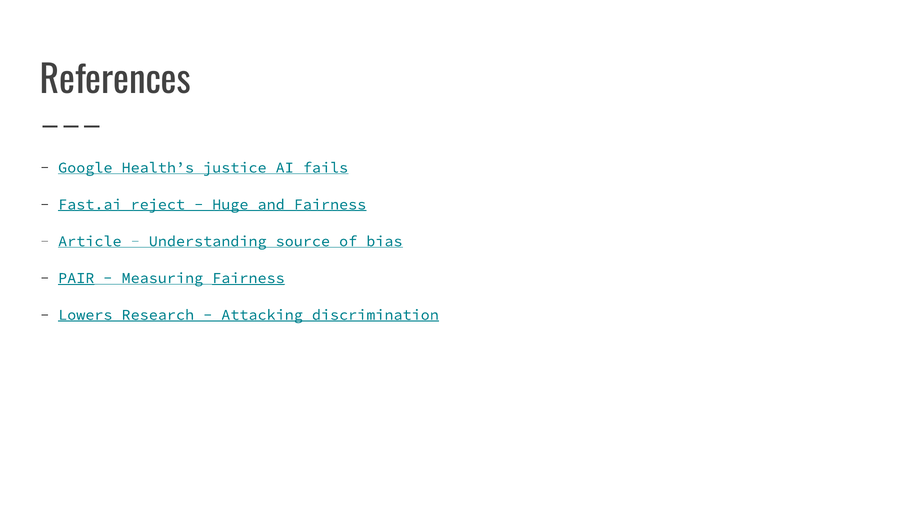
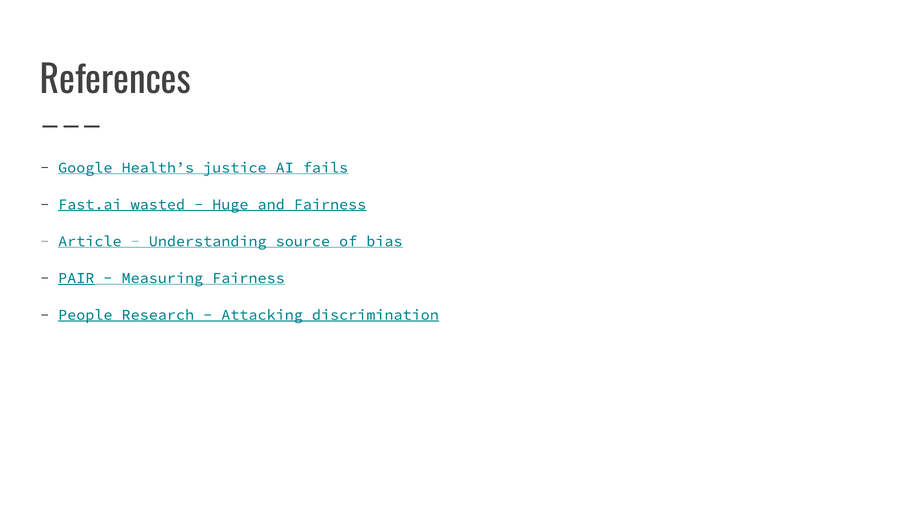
reject: reject -> wasted
Fairness at (248, 278) underline: present -> none
Lowers: Lowers -> People
